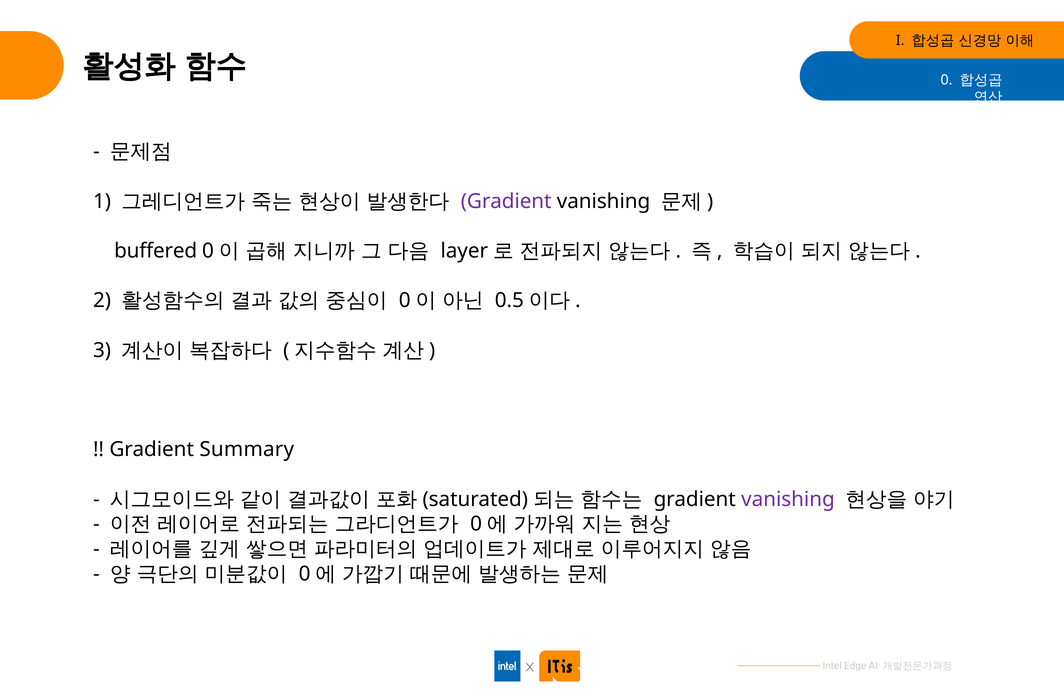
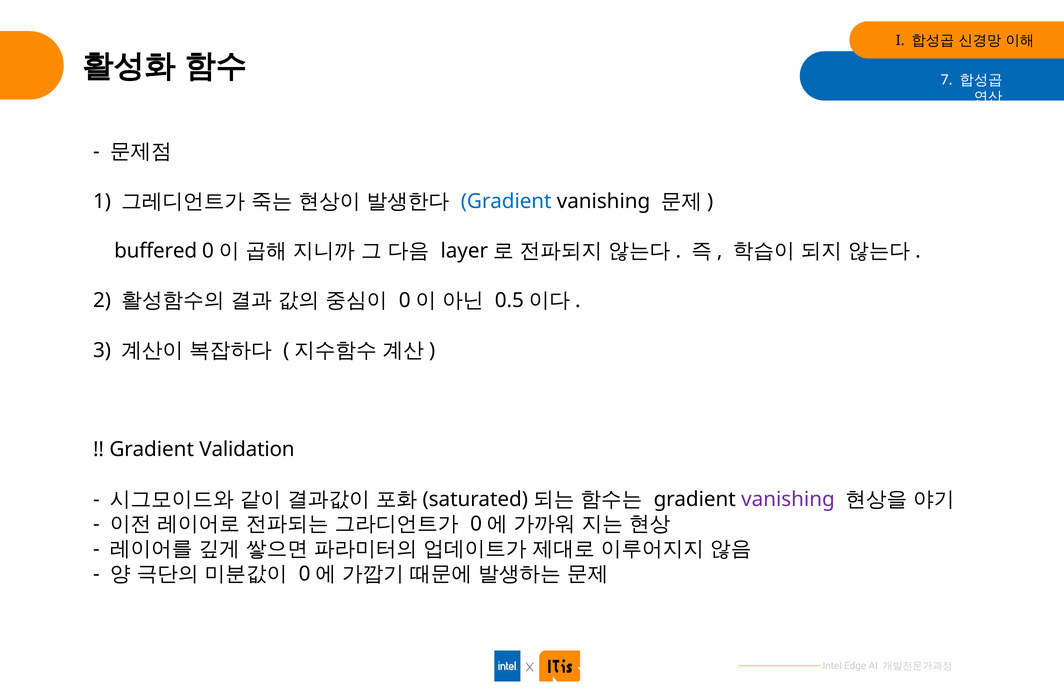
0: 0 -> 7
Gradient at (506, 201) colour: purple -> blue
Summary: Summary -> Validation
